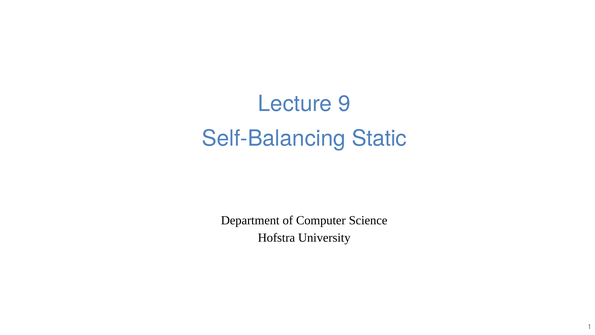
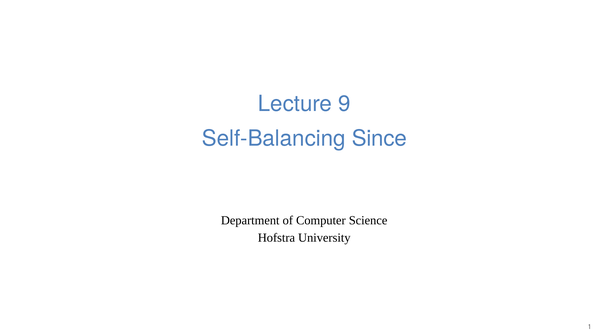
Static: Static -> Since
